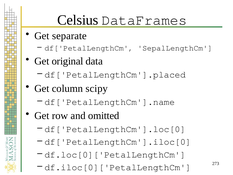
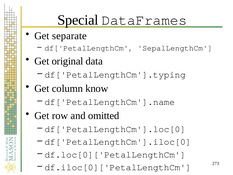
Celsius: Celsius -> Special
df['PetalLengthCm'].placed: df['PetalLengthCm'].placed -> df['PetalLengthCm'].typing
scipy: scipy -> know
